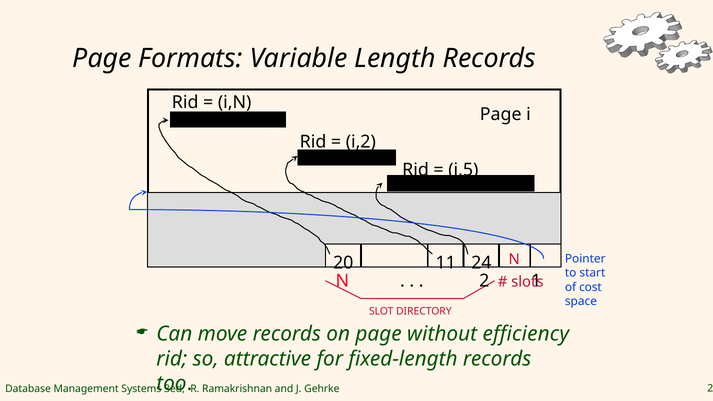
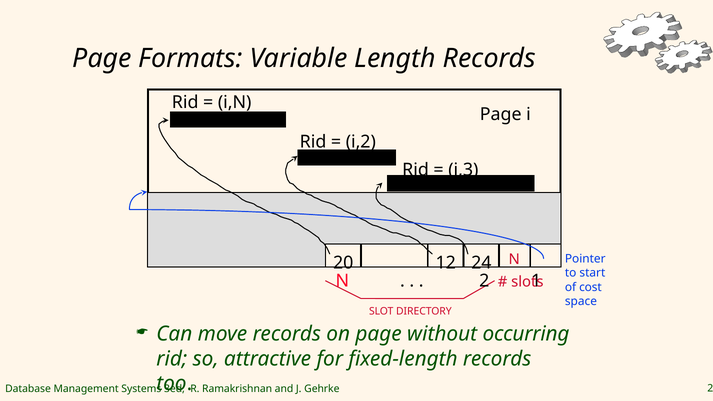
i,5: i,5 -> i,3
11: 11 -> 12
efficiency: efficiency -> occurring
